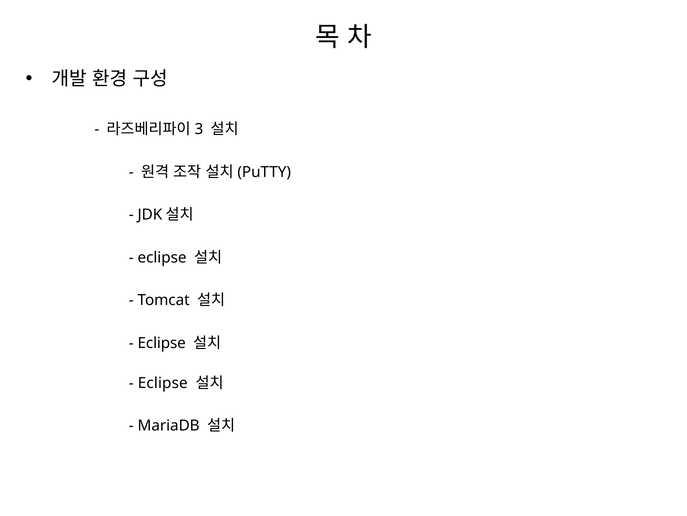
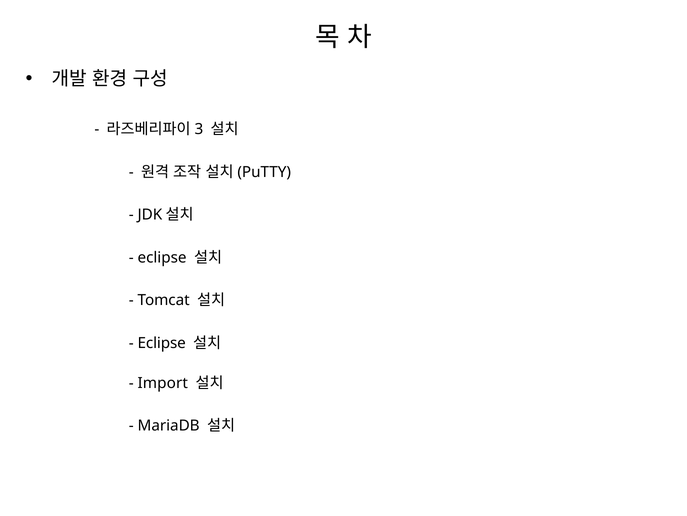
Eclipse at (163, 382): Eclipse -> Import
